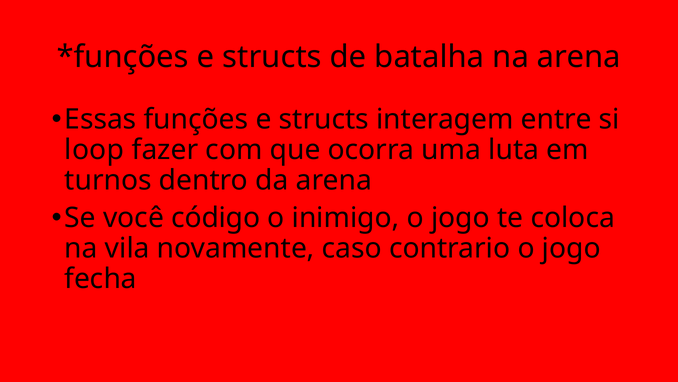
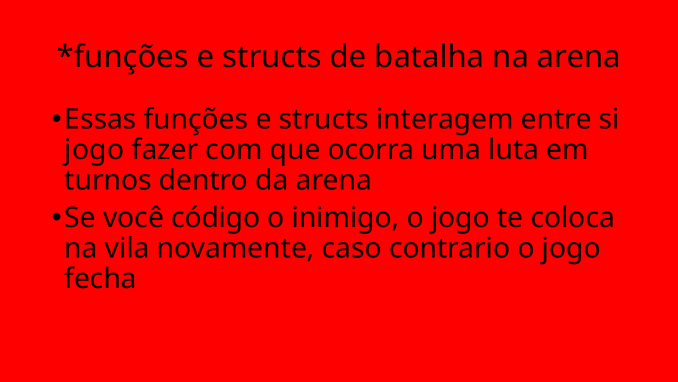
loop at (94, 150): loop -> jogo
